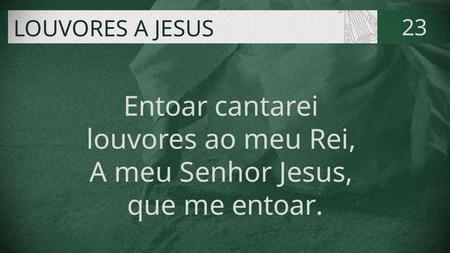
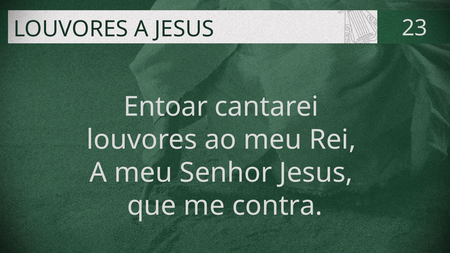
me entoar: entoar -> contra
